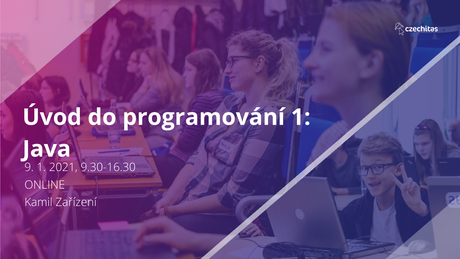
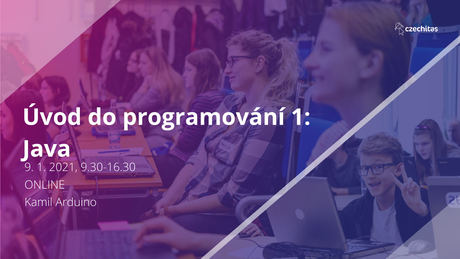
Zařízení: Zařízení -> Arduino
